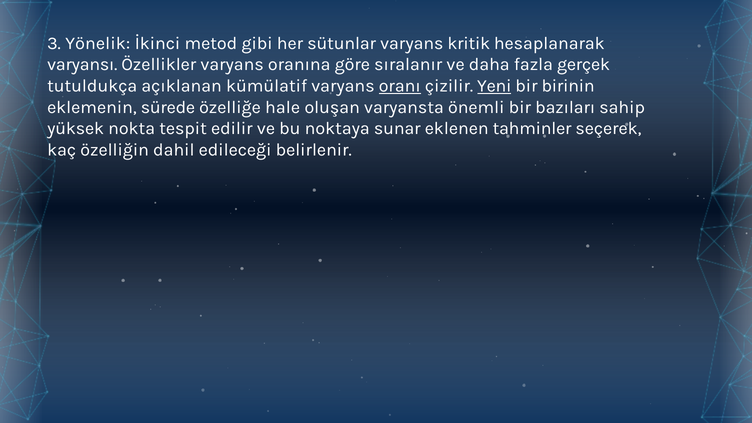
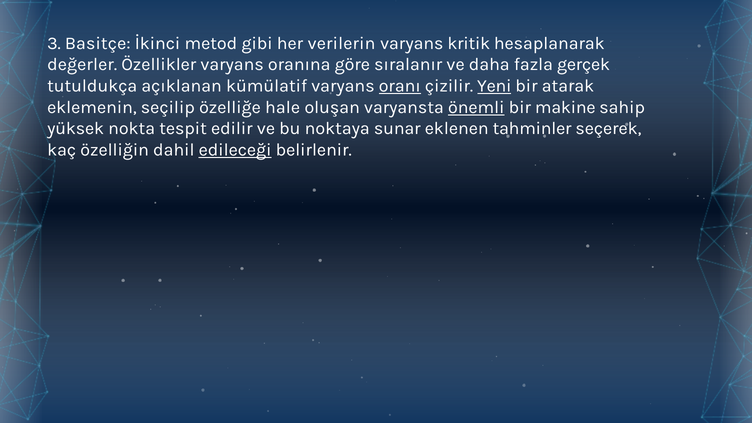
Yönelik: Yönelik -> Basitçe
sütunlar: sütunlar -> verilerin
varyansı: varyansı -> değerler
birinin: birinin -> atarak
sürede: sürede -> seçilip
önemli underline: none -> present
bazıları: bazıları -> makine
edileceği underline: none -> present
